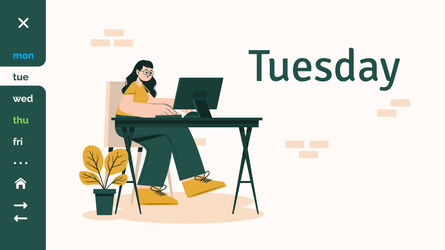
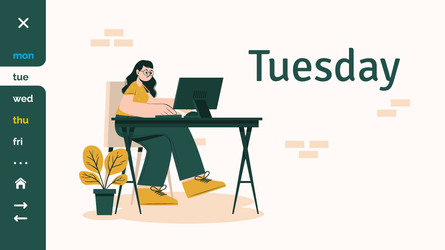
thu colour: light green -> yellow
